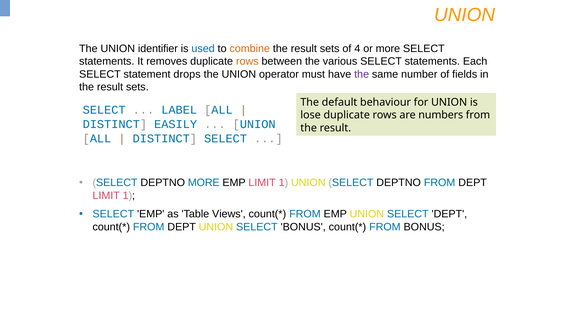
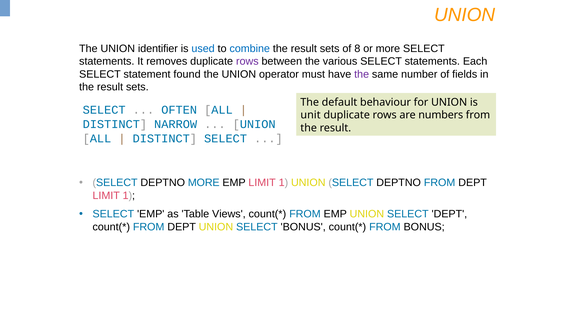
combine colour: orange -> blue
4: 4 -> 8
rows at (247, 61) colour: orange -> purple
drops: drops -> found
LABEL: LABEL -> OFTEN
lose: lose -> unit
EASILY: EASILY -> NARROW
